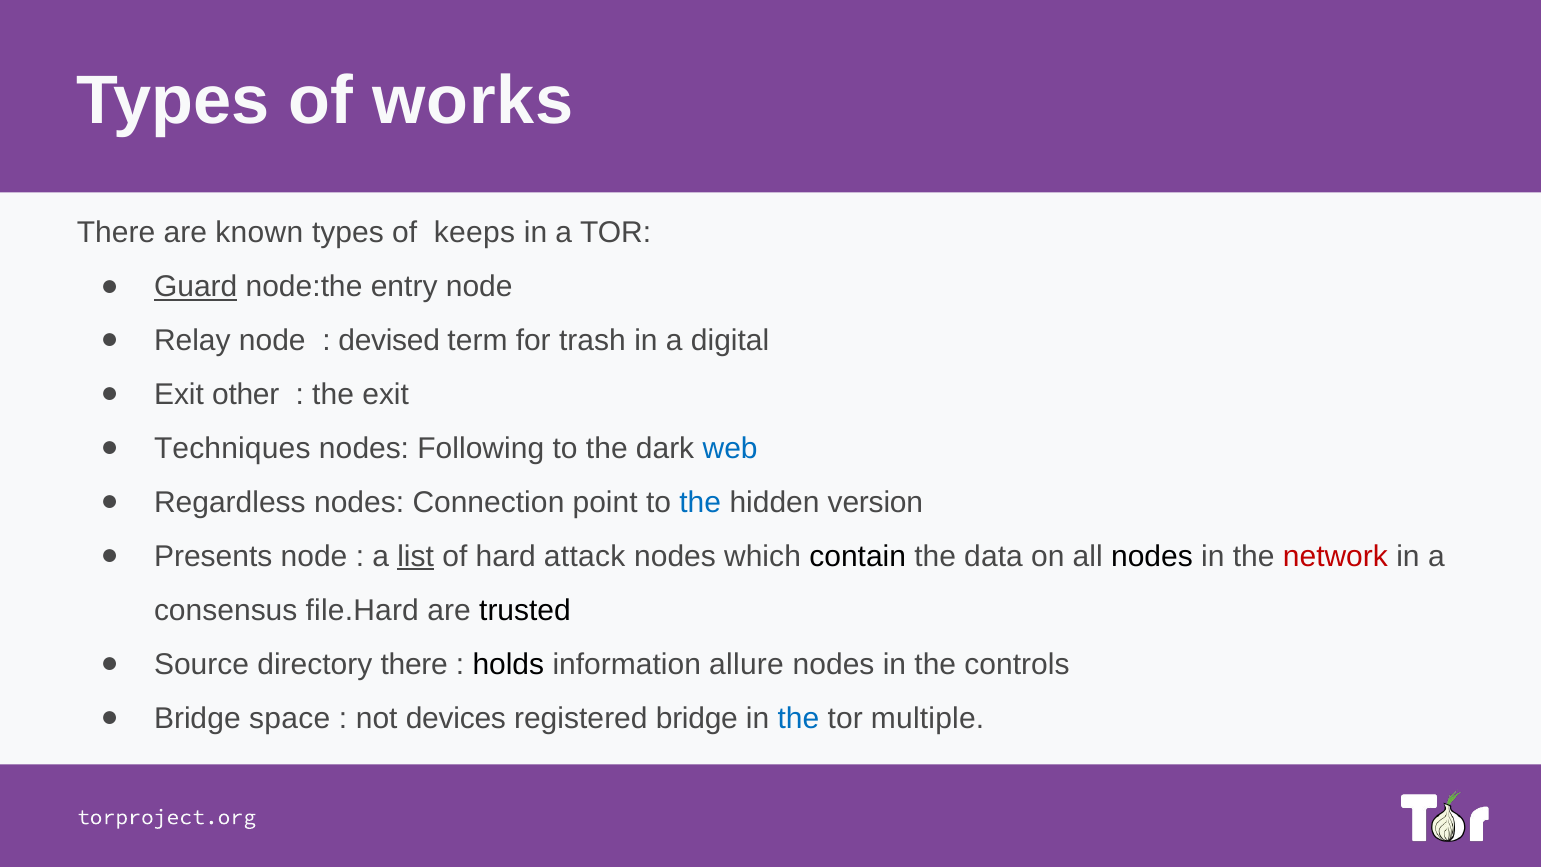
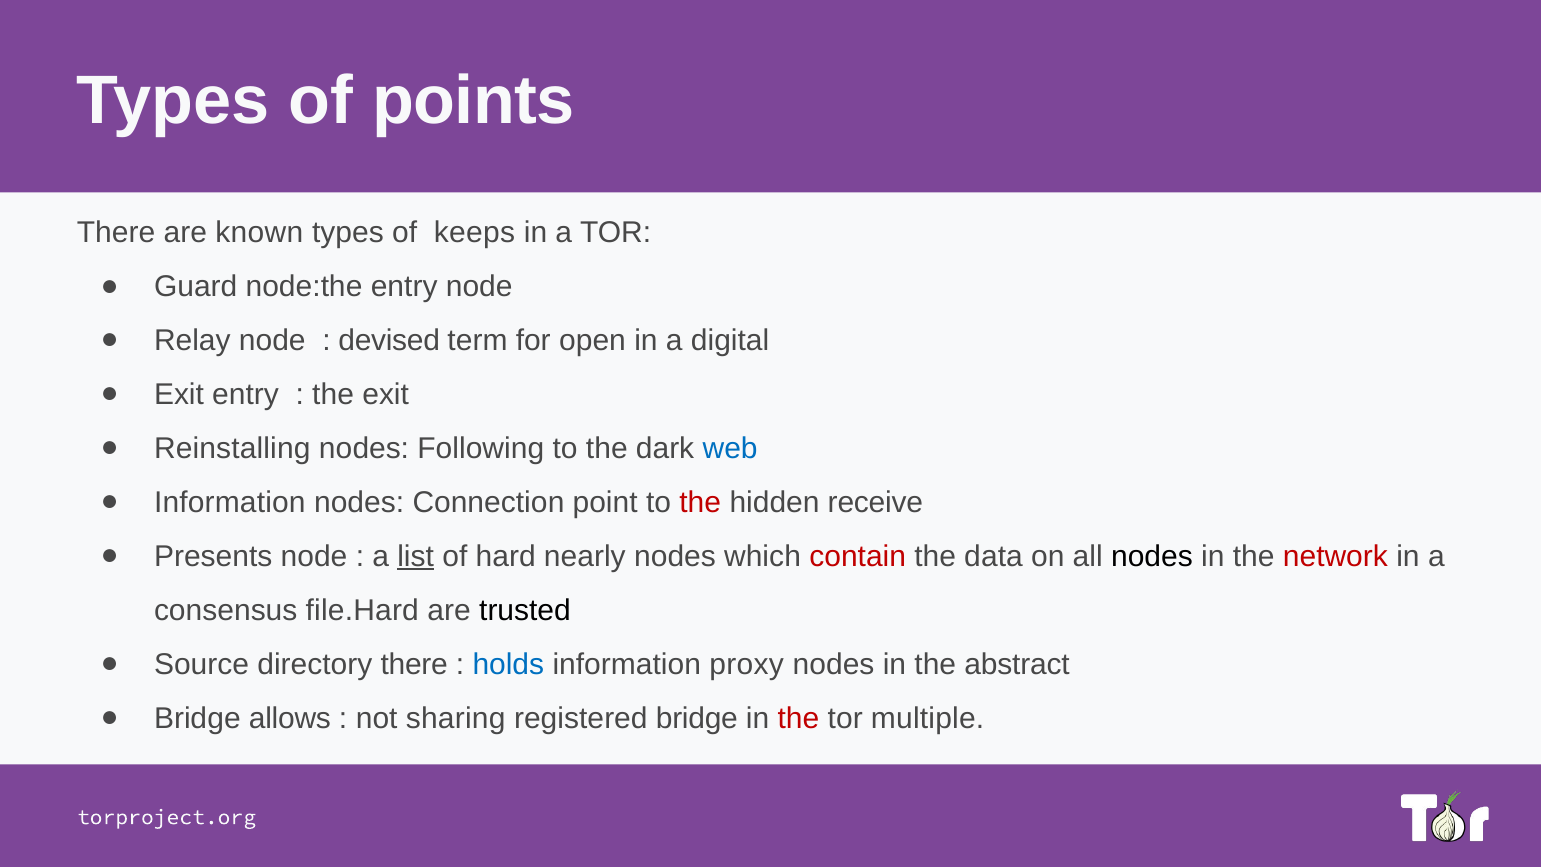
works: works -> points
Guard underline: present -> none
trash: trash -> open
Exit other: other -> entry
Techniques: Techniques -> Reinstalling
Regardless at (230, 502): Regardless -> Information
the at (700, 502) colour: blue -> red
version: version -> receive
attack: attack -> nearly
contain colour: black -> red
holds colour: black -> blue
allure: allure -> proxy
controls: controls -> abstract
space: space -> allows
devices: devices -> sharing
the at (799, 718) colour: blue -> red
